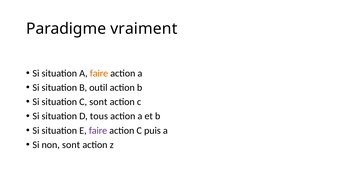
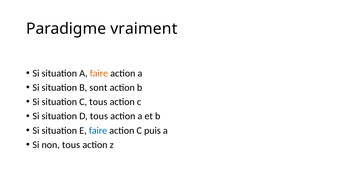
outil: outil -> sont
C sont: sont -> tous
faire at (98, 131) colour: purple -> blue
non sont: sont -> tous
